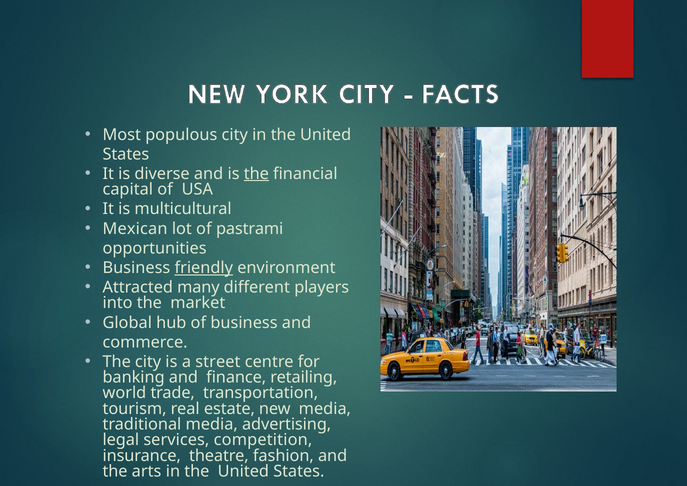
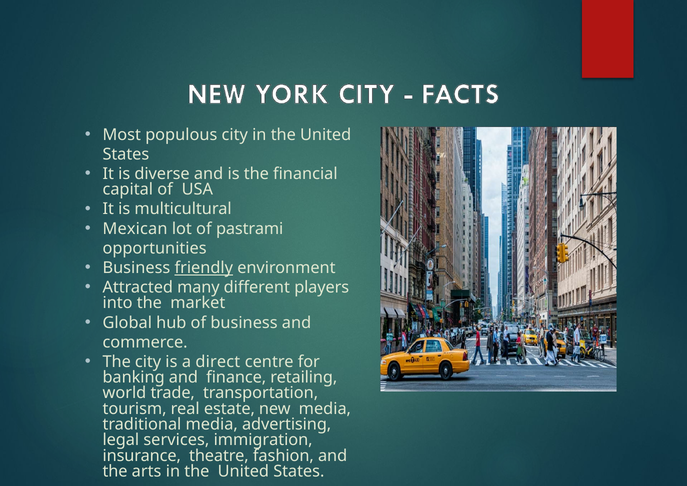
the at (256, 174) underline: present -> none
street: street -> direct
competition: competition -> immigration
